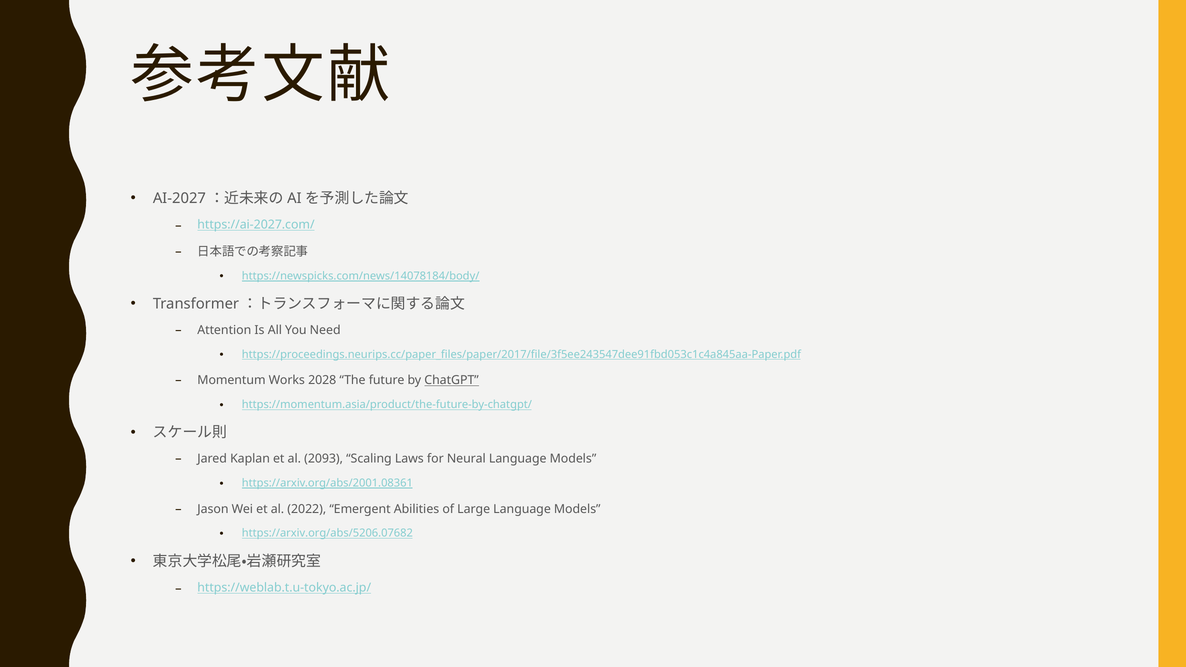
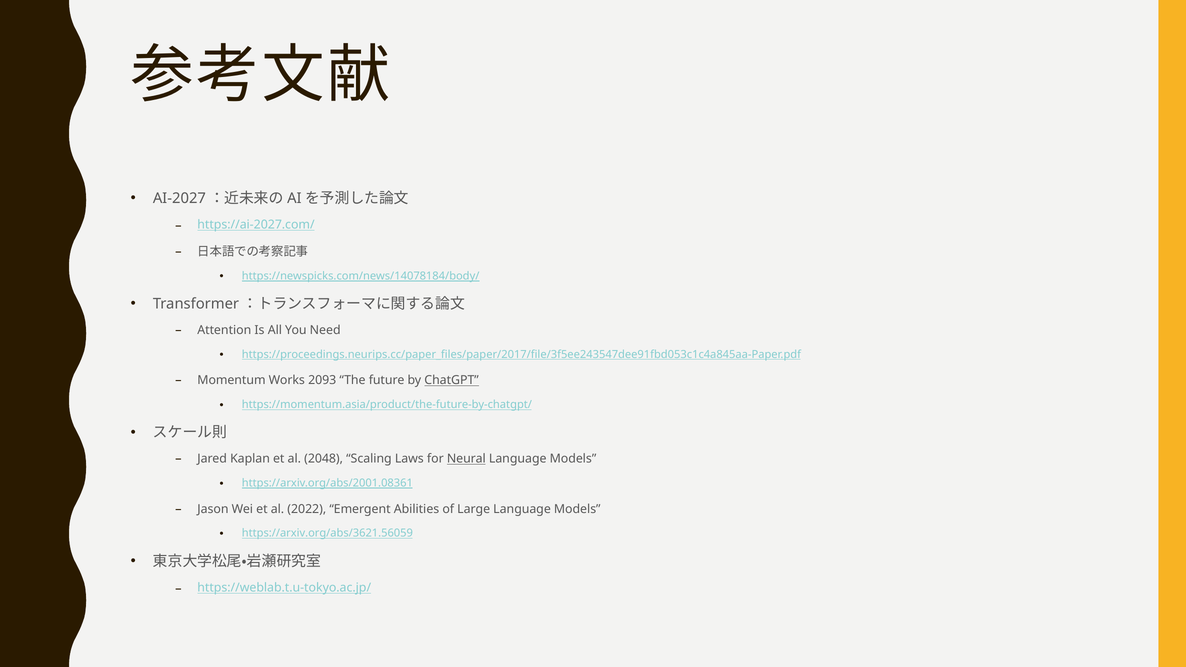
2028: 2028 -> 2093
2093: 2093 -> 2048
Neural underline: none -> present
https://arxiv.org/abs/5206.07682: https://arxiv.org/abs/5206.07682 -> https://arxiv.org/abs/3621.56059
